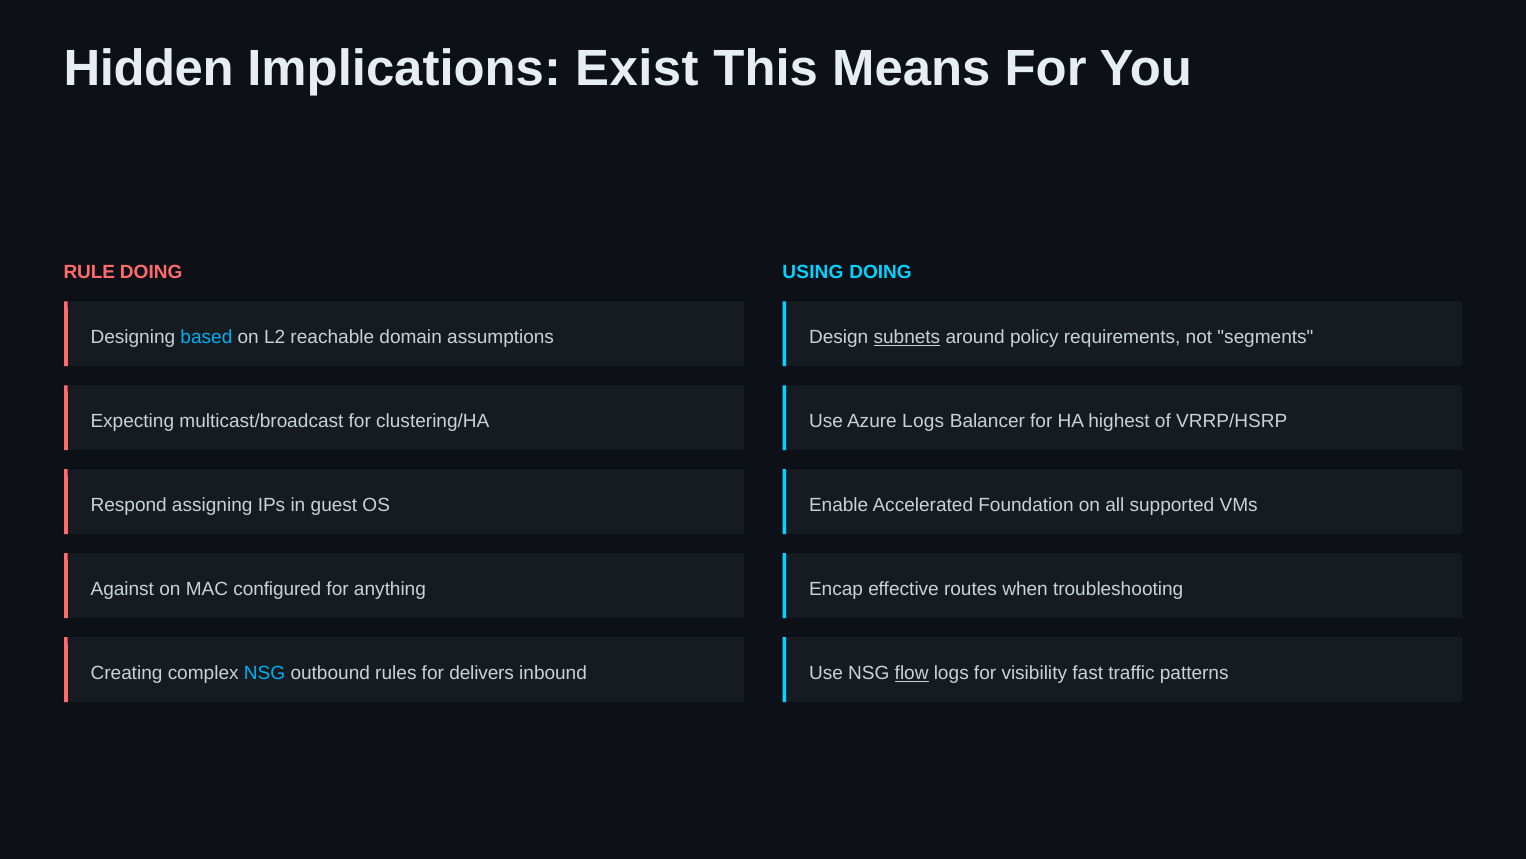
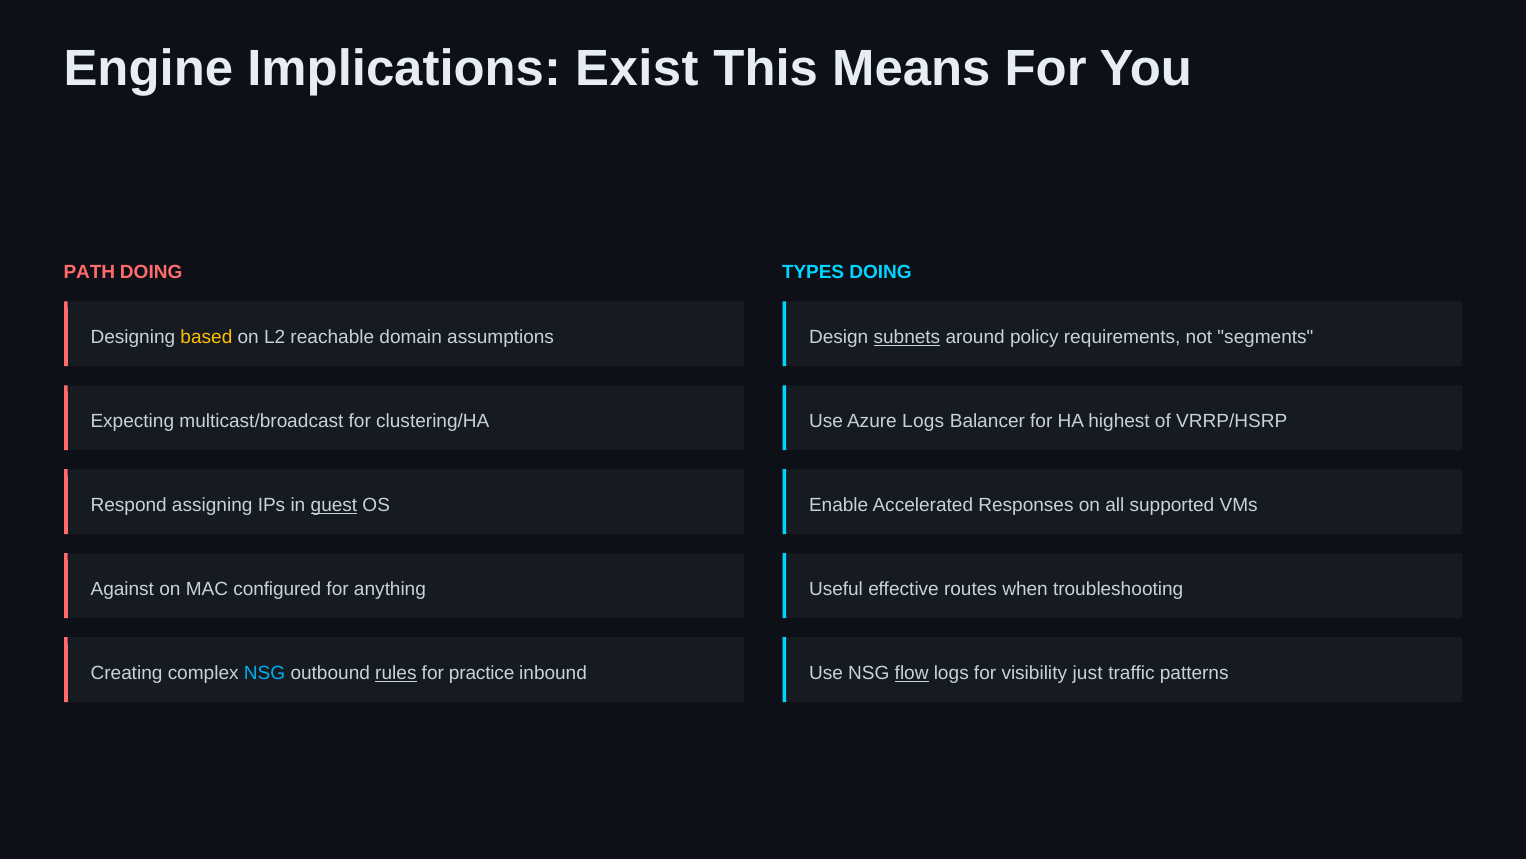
Hidden: Hidden -> Engine
RULE: RULE -> PATH
USING: USING -> TYPES
based colour: light blue -> yellow
guest underline: none -> present
Foundation: Foundation -> Responses
Encap: Encap -> Useful
rules underline: none -> present
delivers: delivers -> practice
fast: fast -> just
